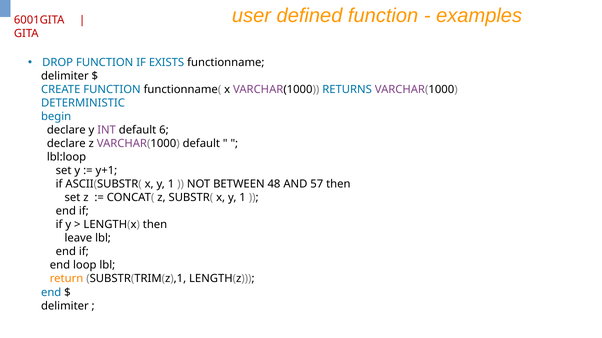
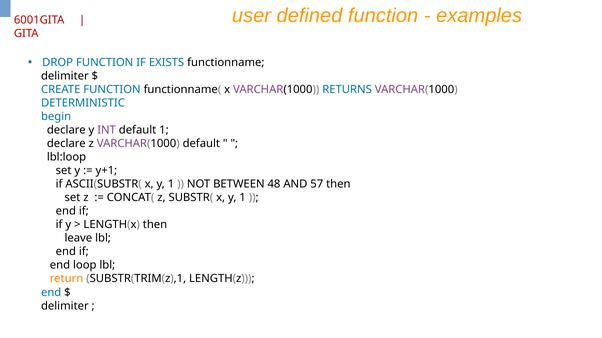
default 6: 6 -> 1
